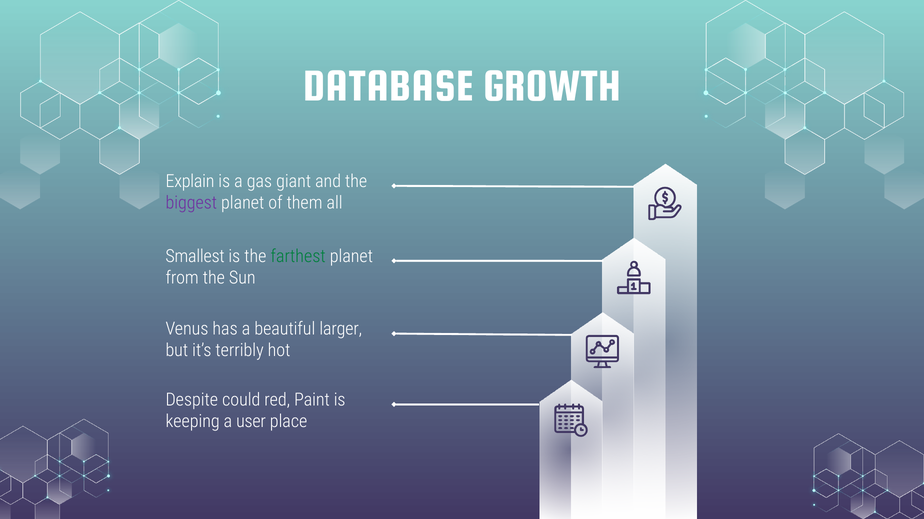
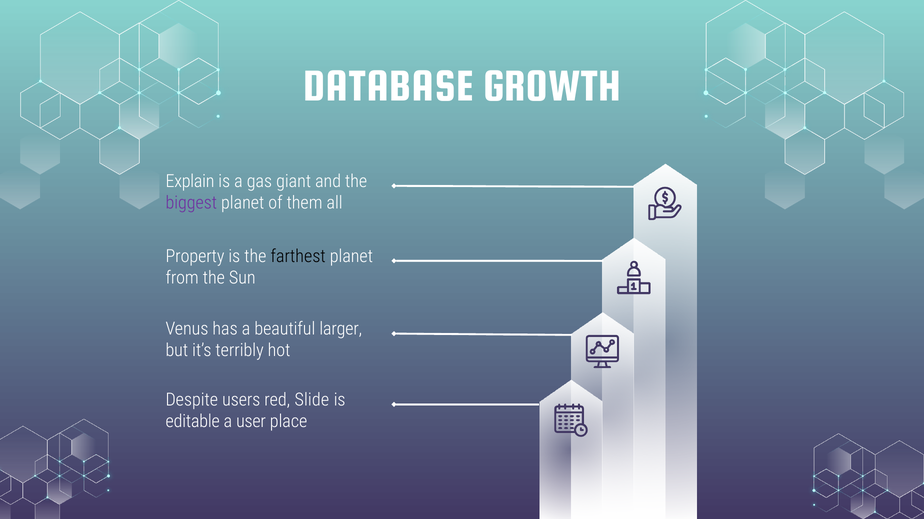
Smallest: Smallest -> Property
farthest colour: green -> black
could: could -> users
Paint: Paint -> Slide
keeping: keeping -> editable
